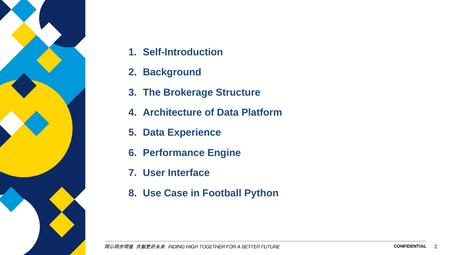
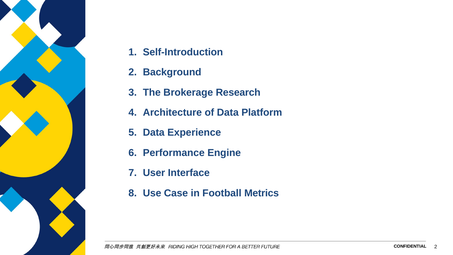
Structure: Structure -> Research
Python: Python -> Metrics
